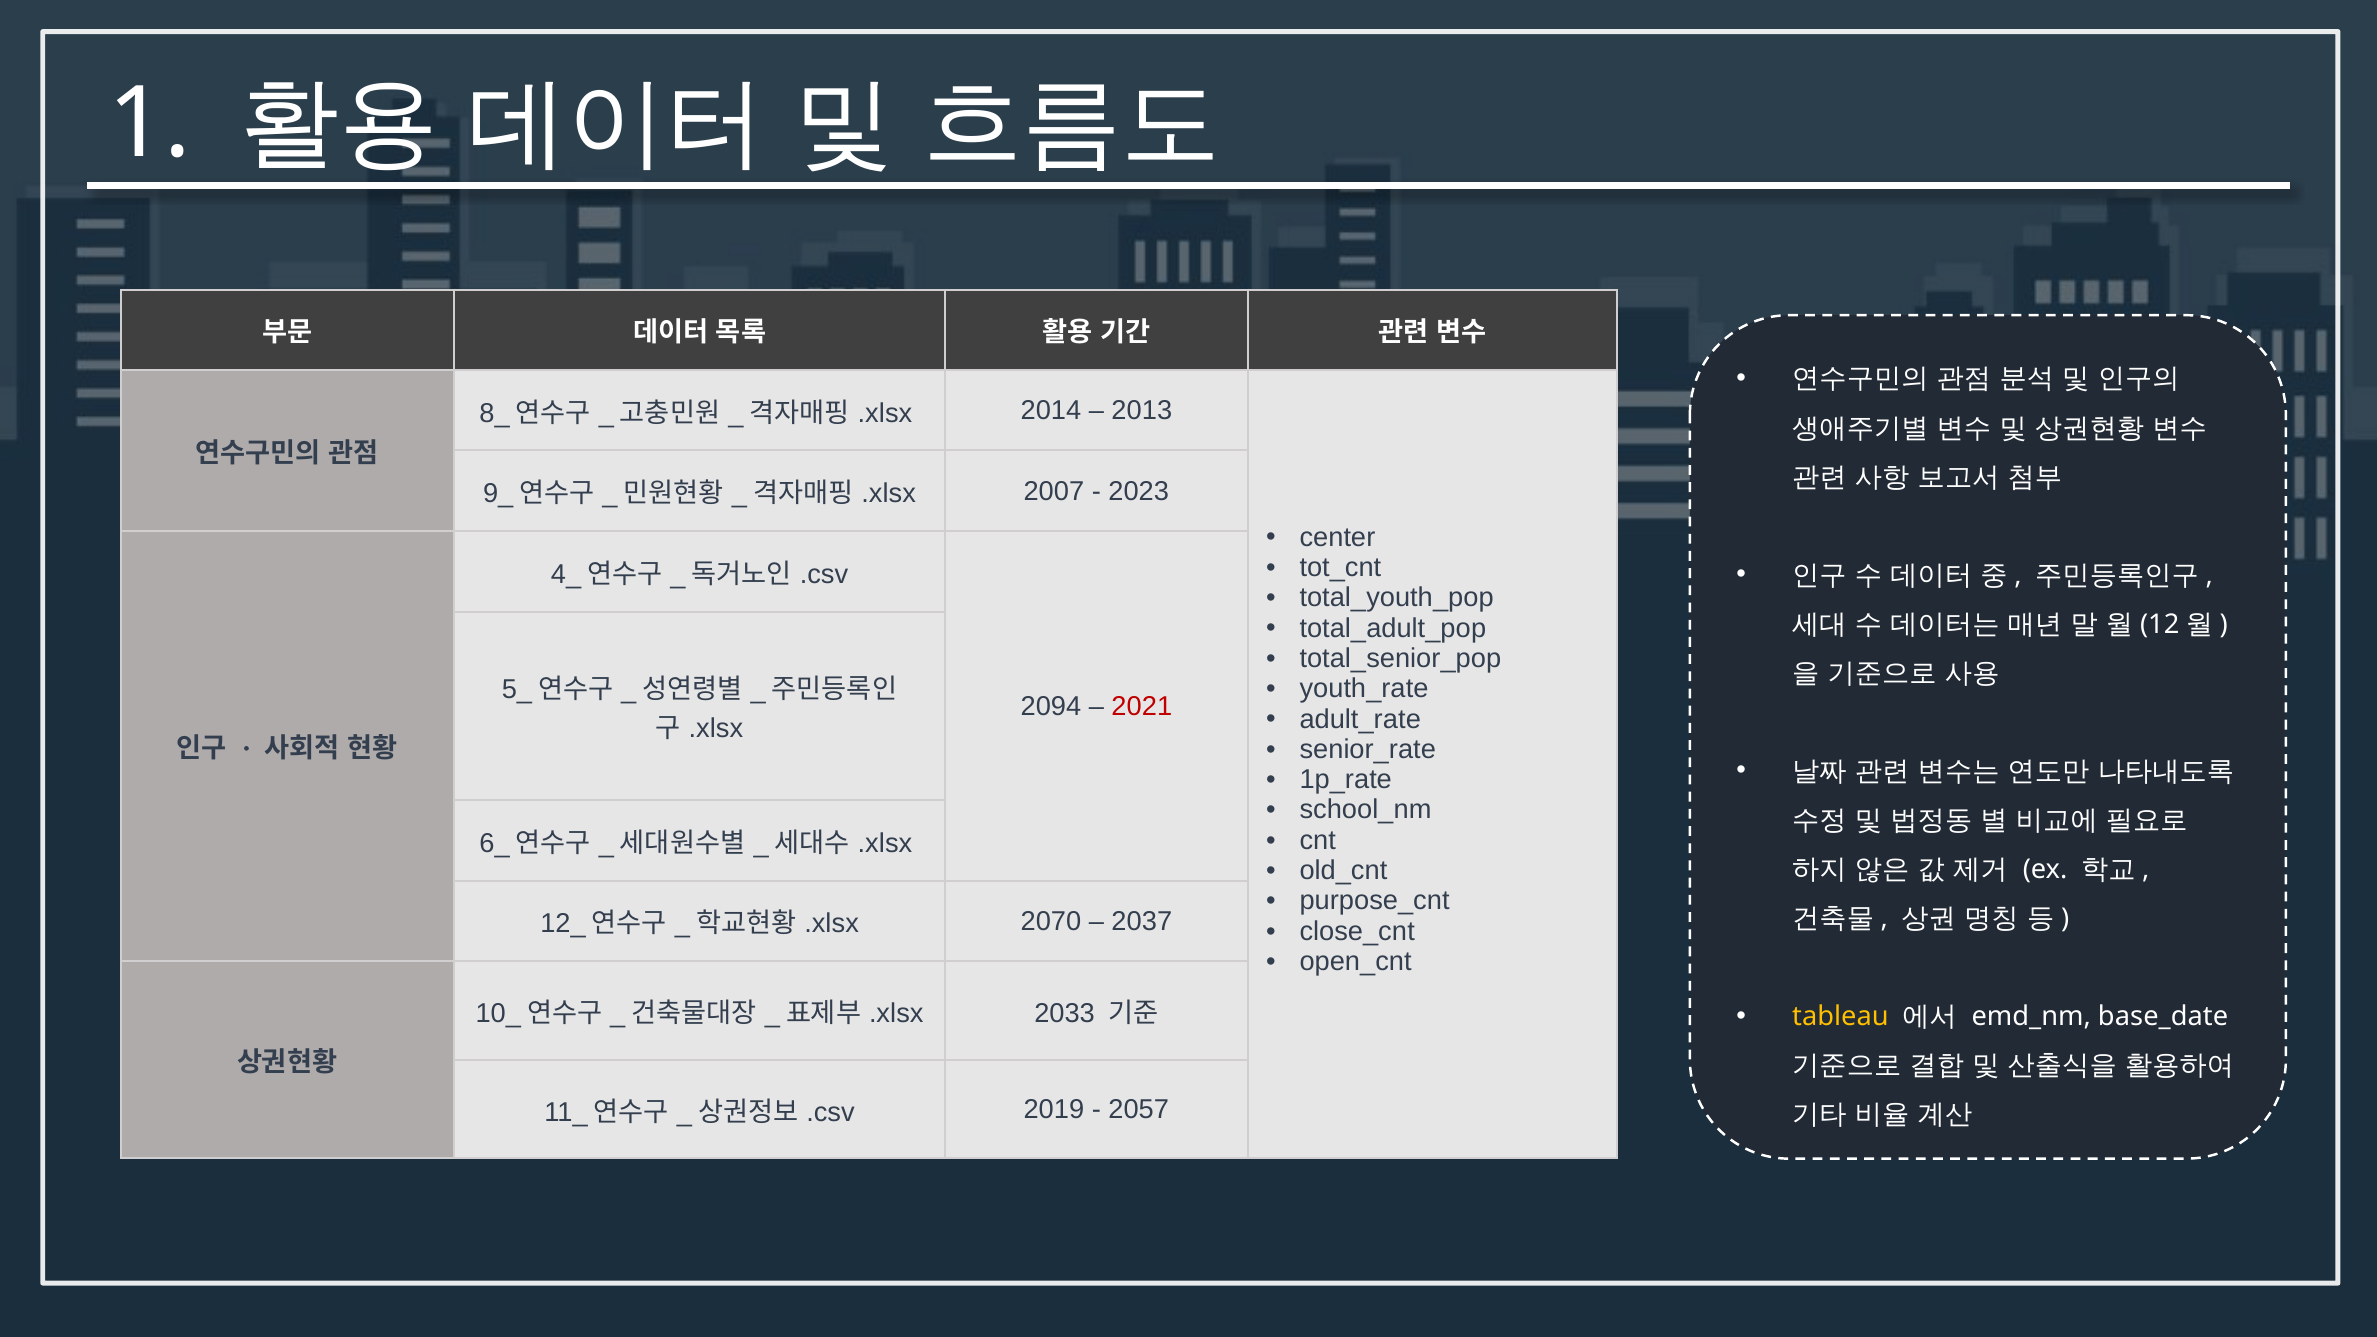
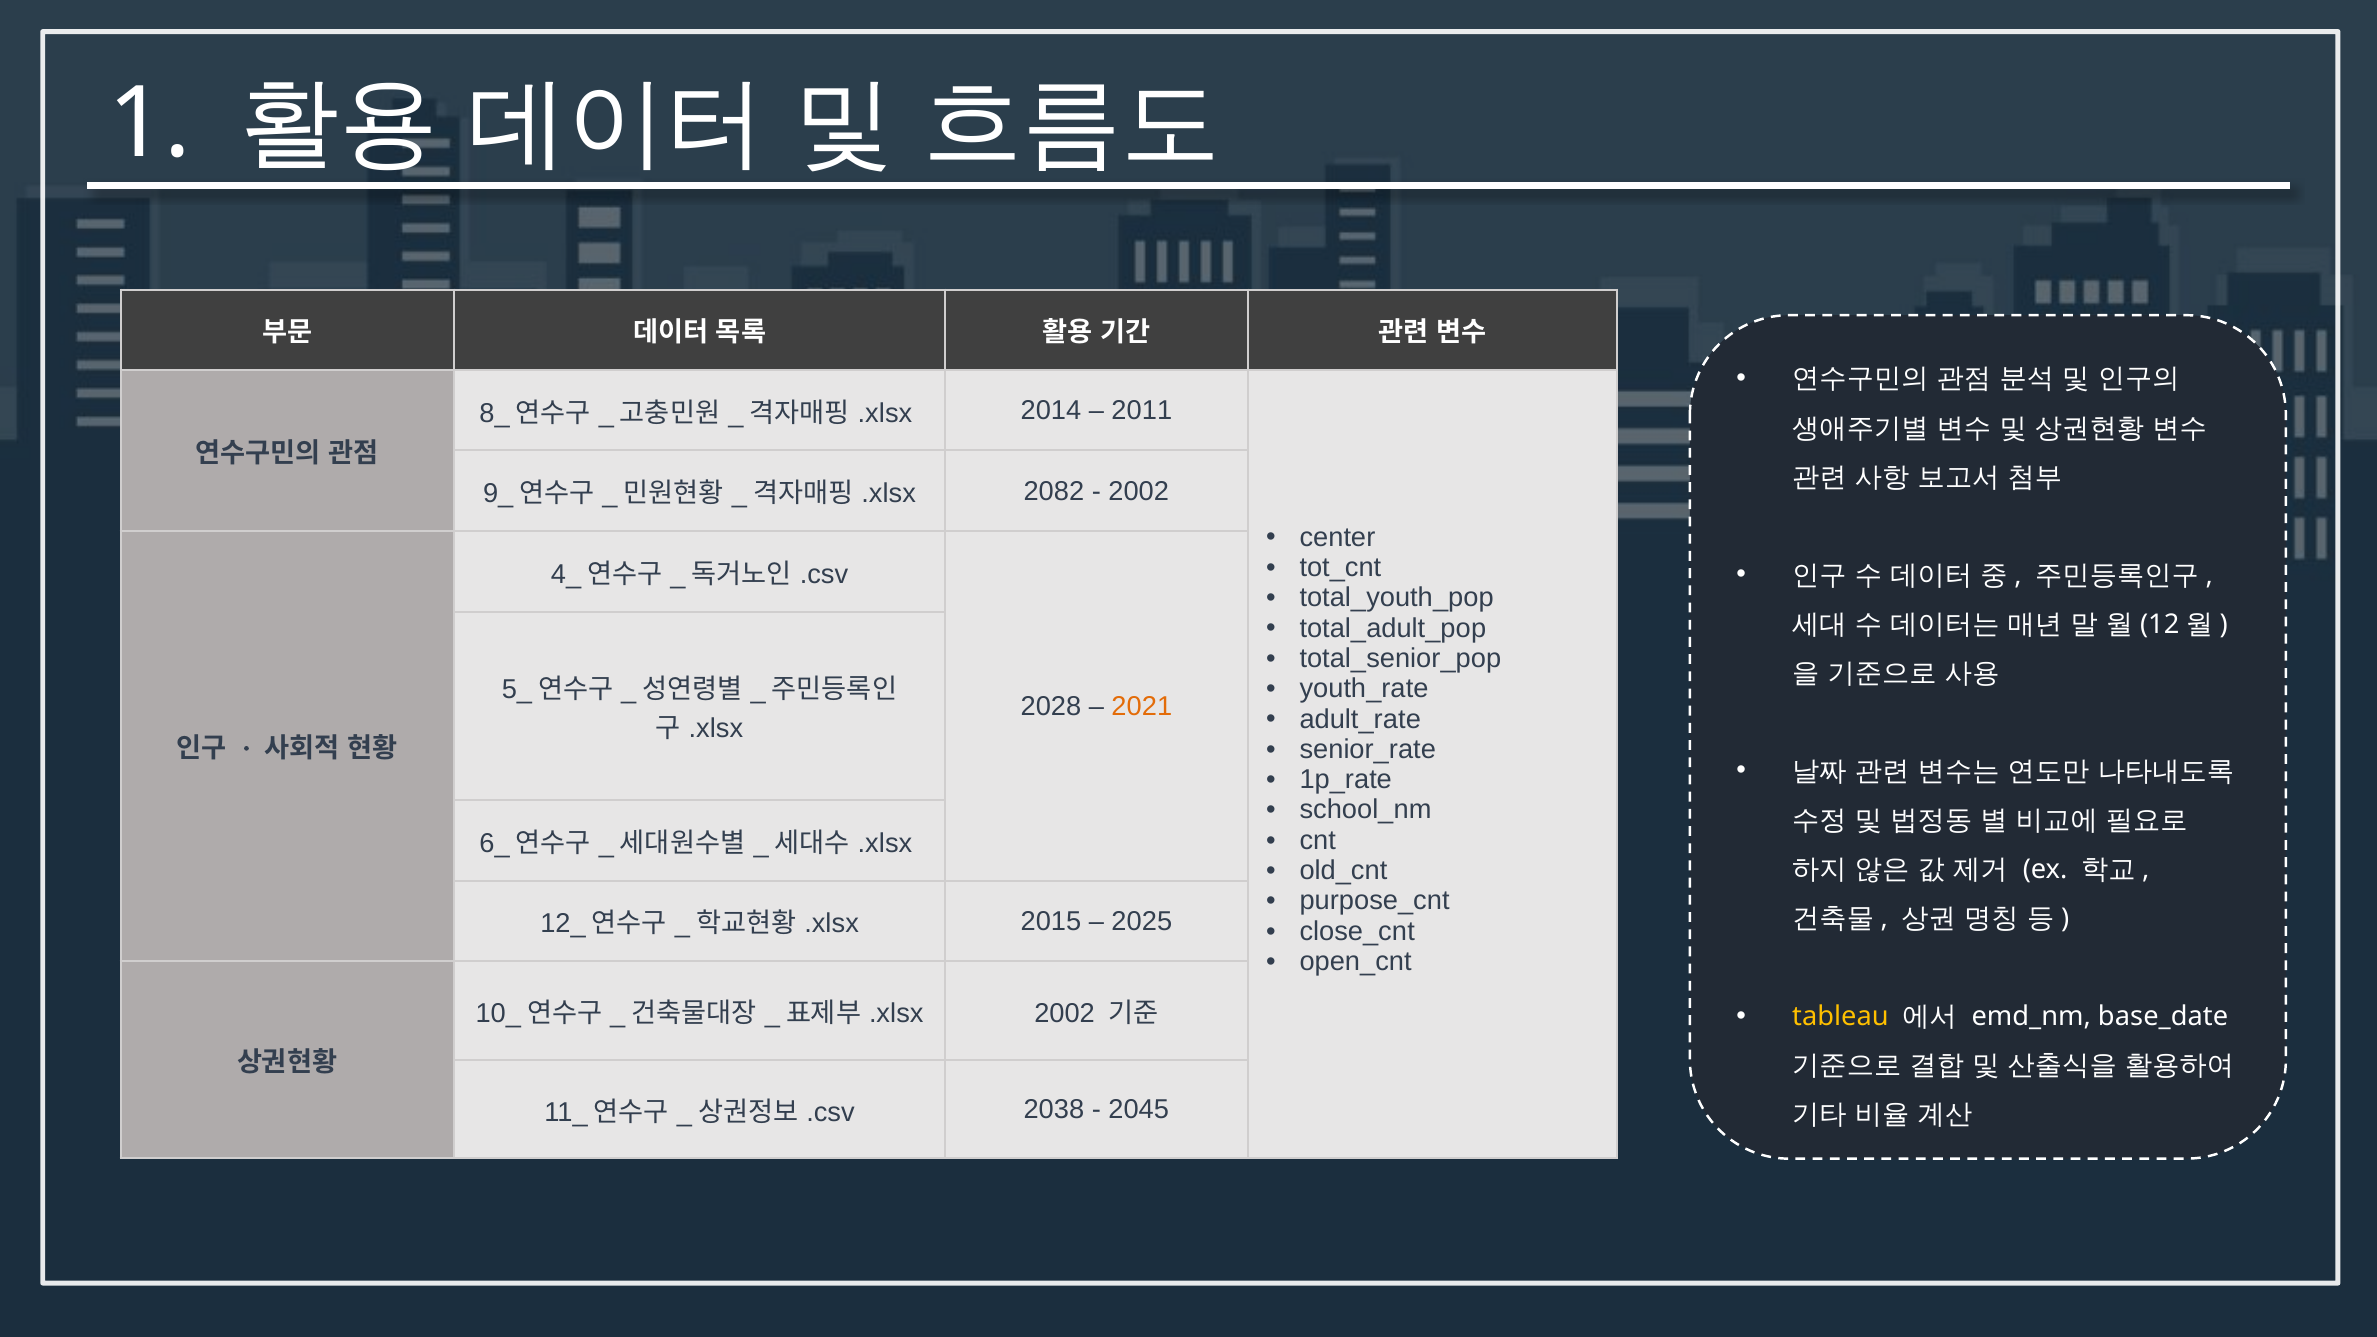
2013: 2013 -> 2011
2007: 2007 -> 2082
2023 at (1139, 491): 2023 -> 2002
2094: 2094 -> 2028
2021 colour: red -> orange
2070: 2070 -> 2015
2037: 2037 -> 2025
2033 at (1065, 1014): 2033 -> 2002
2019: 2019 -> 2038
2057: 2057 -> 2045
